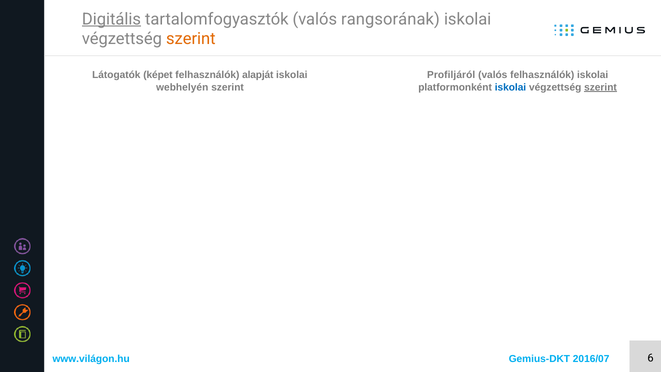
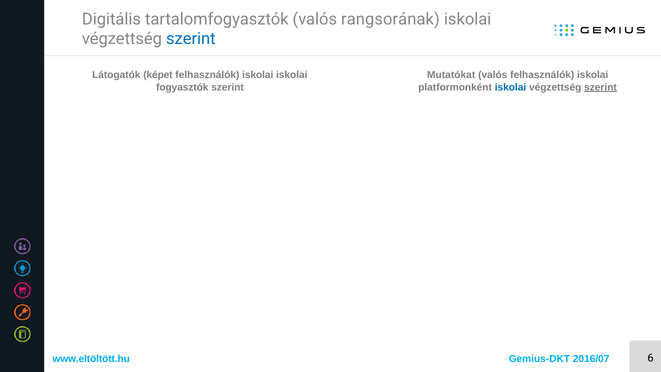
Digitális underline: present -> none
szerint at (191, 39) colour: orange -> blue
alapját at (258, 75): alapját -> iskolai
Profiljáról: Profiljáról -> Mutatókat
webhelyén: webhelyén -> fogyasztók
www.világon.hu: www.világon.hu -> www.eltöltött.hu
